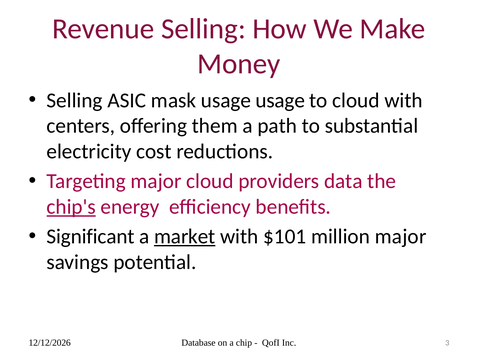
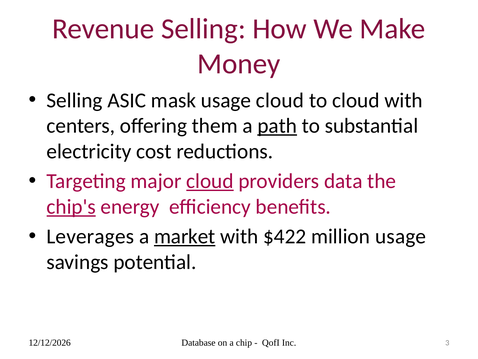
usage usage: usage -> cloud
path underline: none -> present
cloud at (210, 181) underline: none -> present
Significant: Significant -> Leverages
$101: $101 -> $422
million major: major -> usage
